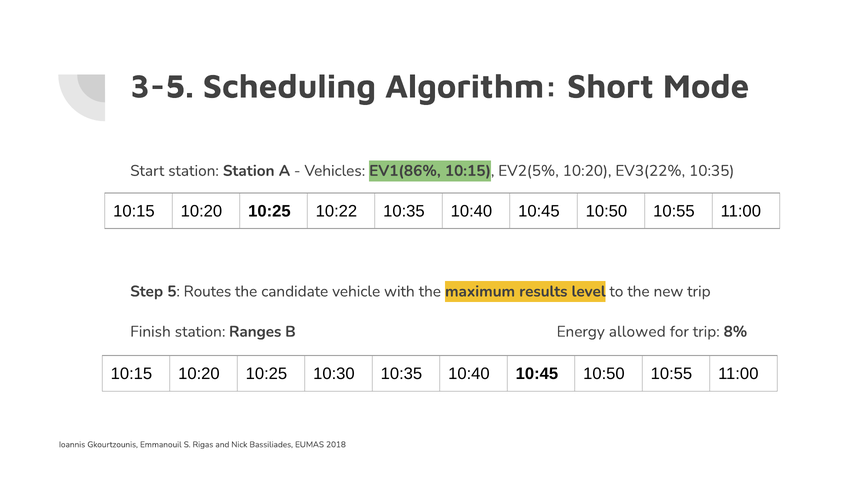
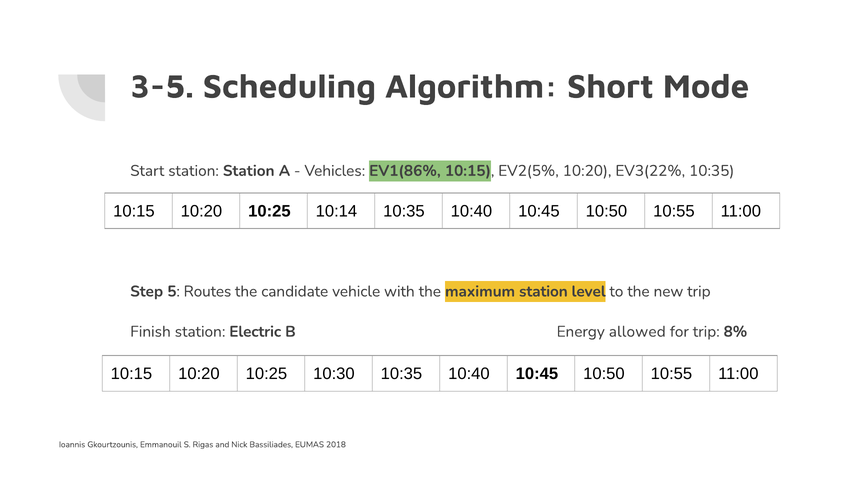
10:22: 10:22 -> 10:14
maximum results: results -> station
Ranges: Ranges -> Electric
